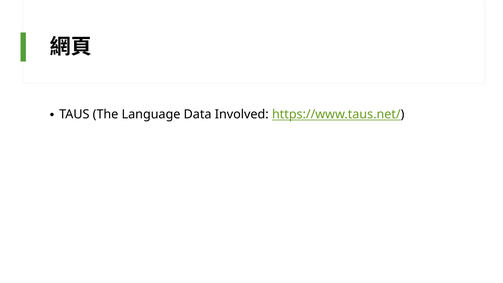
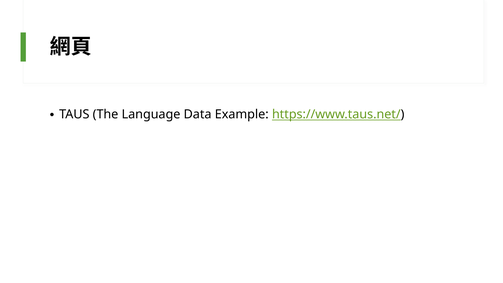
Involved: Involved -> Example
